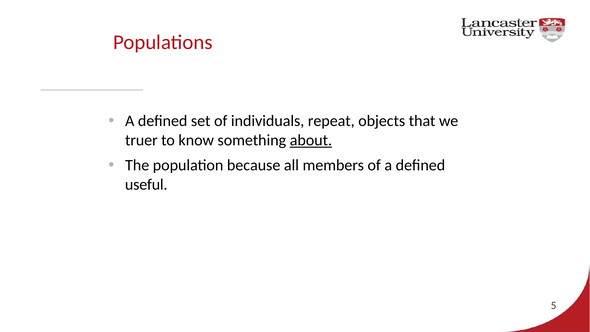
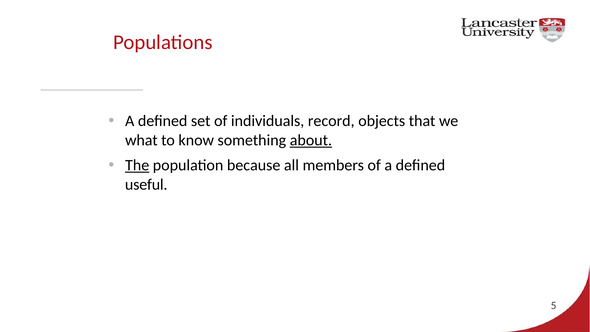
repeat: repeat -> record
truer: truer -> what
The underline: none -> present
